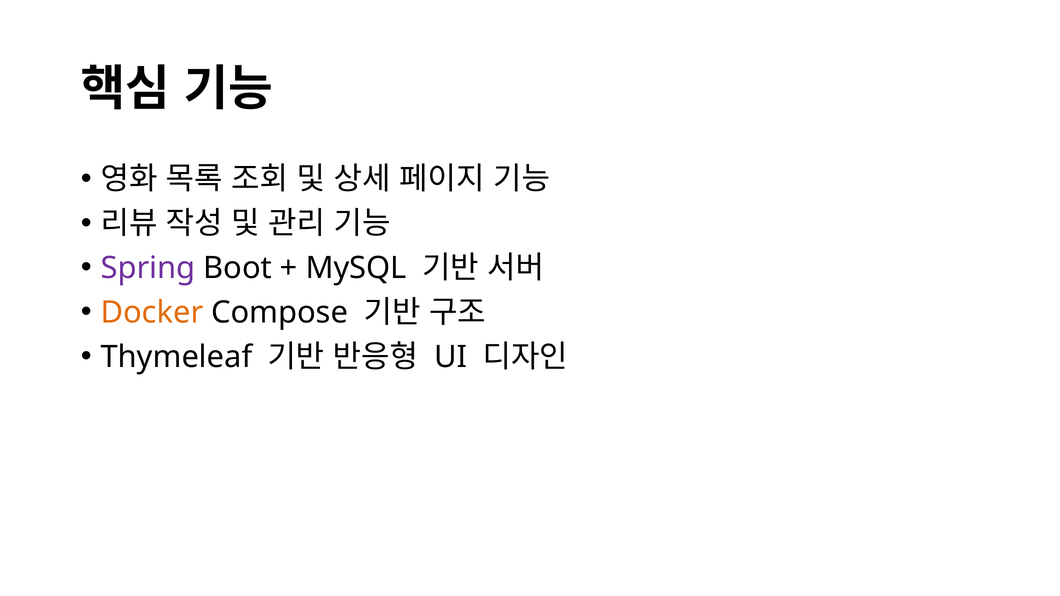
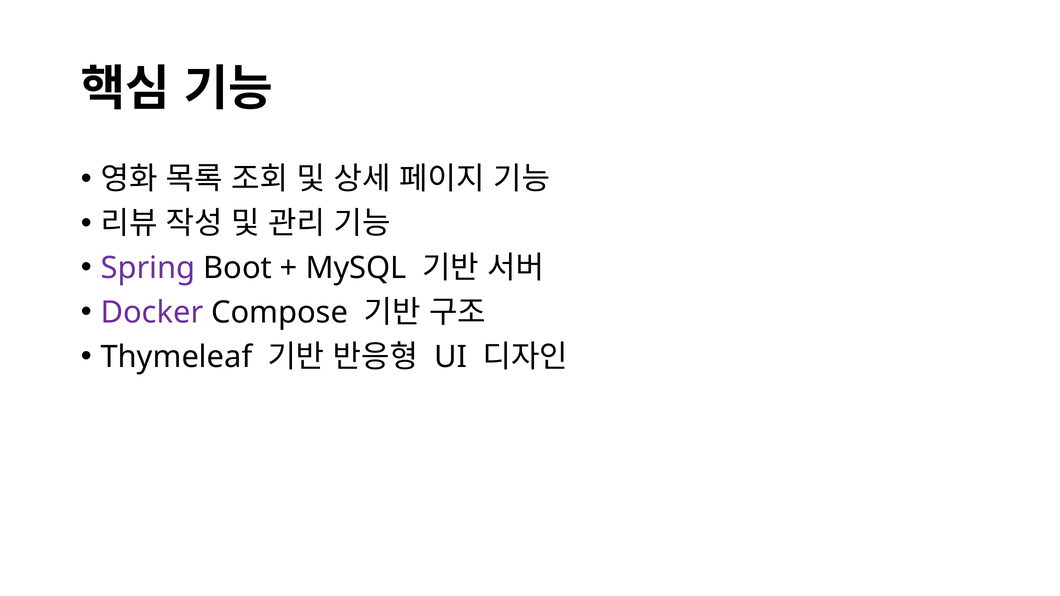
Docker colour: orange -> purple
